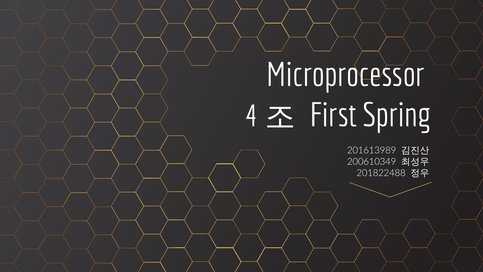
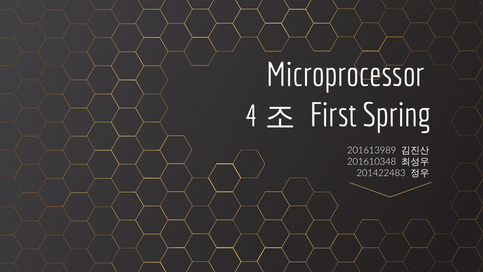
200610349: 200610349 -> 201610348
201822488: 201822488 -> 201422483
